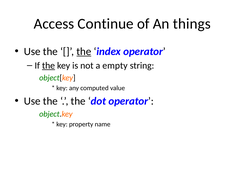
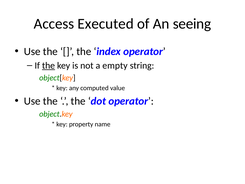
Continue: Continue -> Executed
things: things -> seeing
the at (84, 51) underline: present -> none
